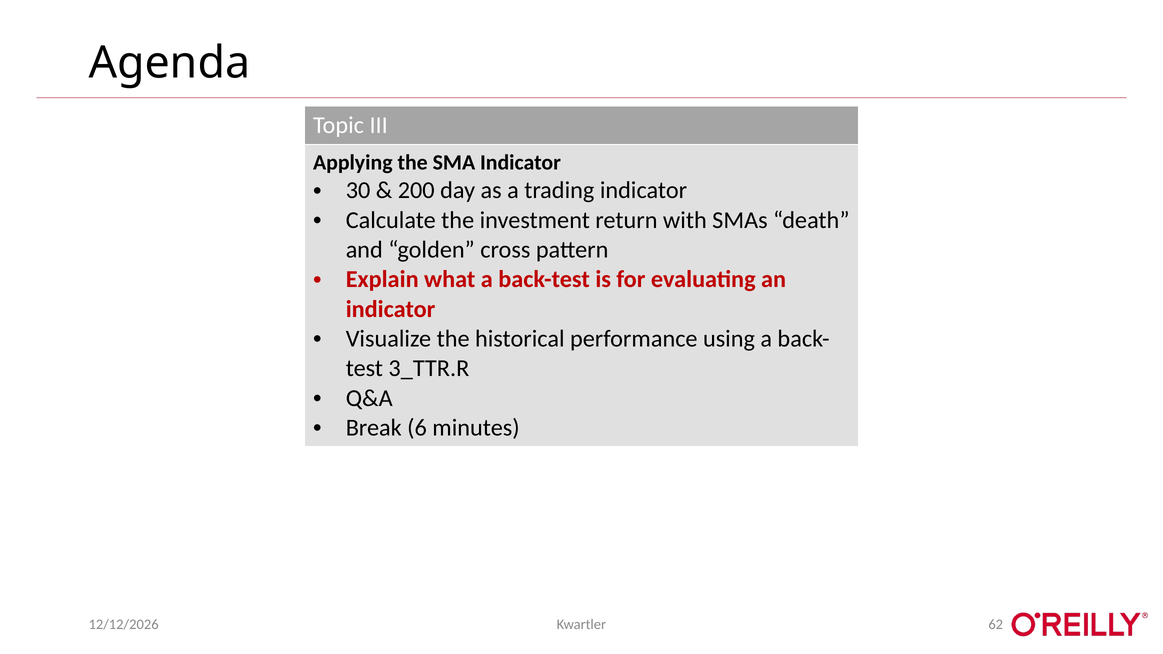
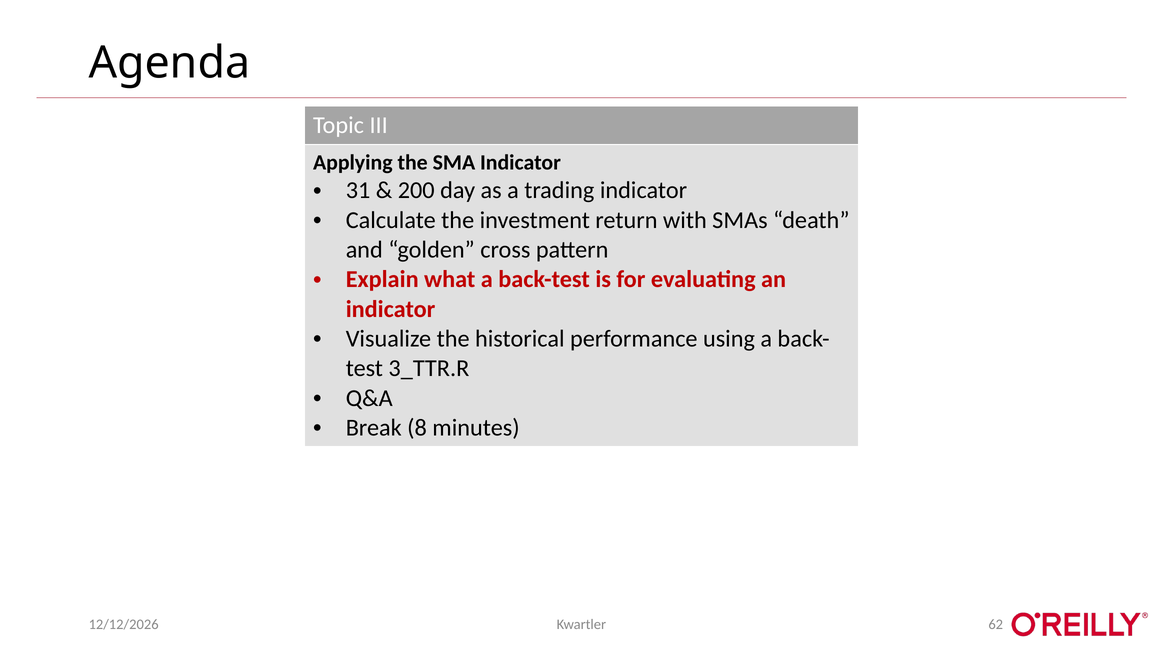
30: 30 -> 31
6: 6 -> 8
